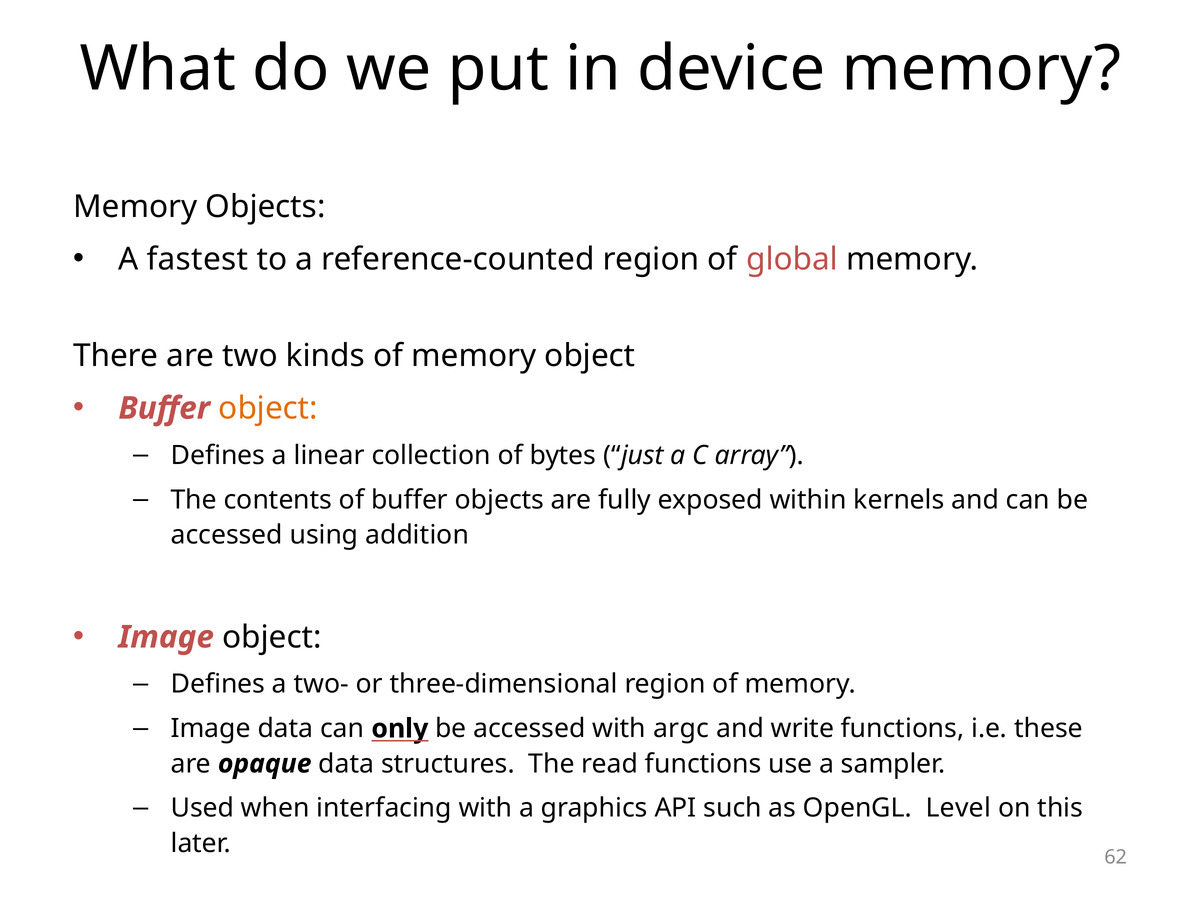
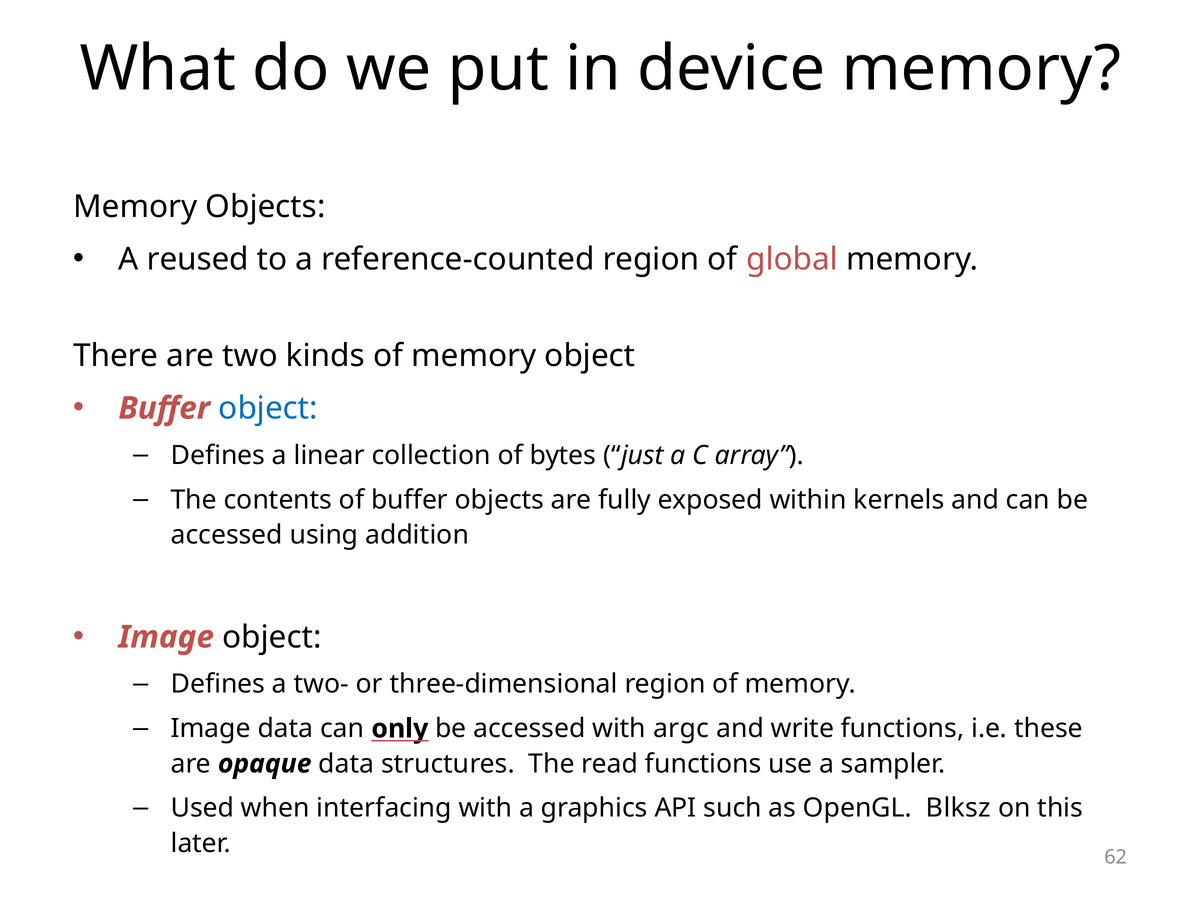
fastest: fastest -> reused
object at (268, 408) colour: orange -> blue
Level: Level -> Blksz
